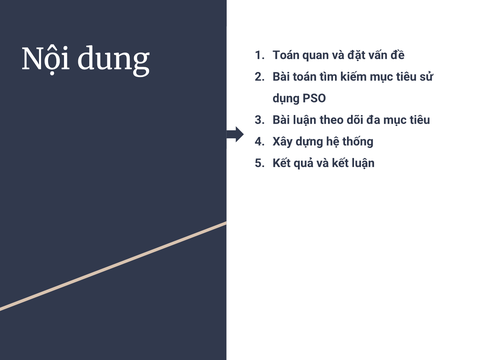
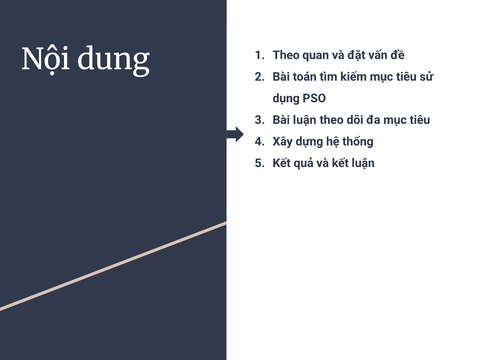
Toán at (286, 55): Toán -> Theo
